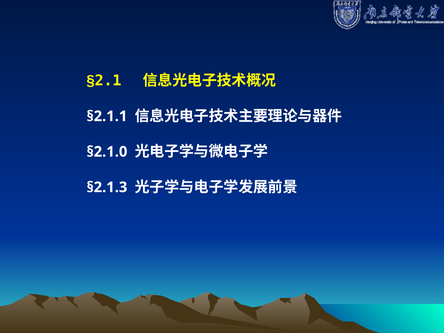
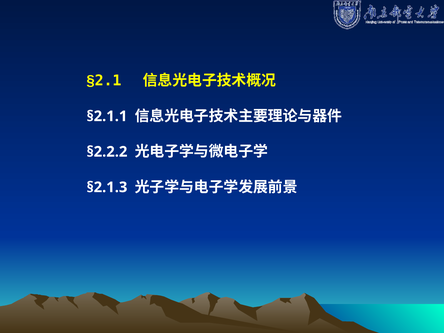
§2.1.0: §2.1.0 -> §2.2.2
